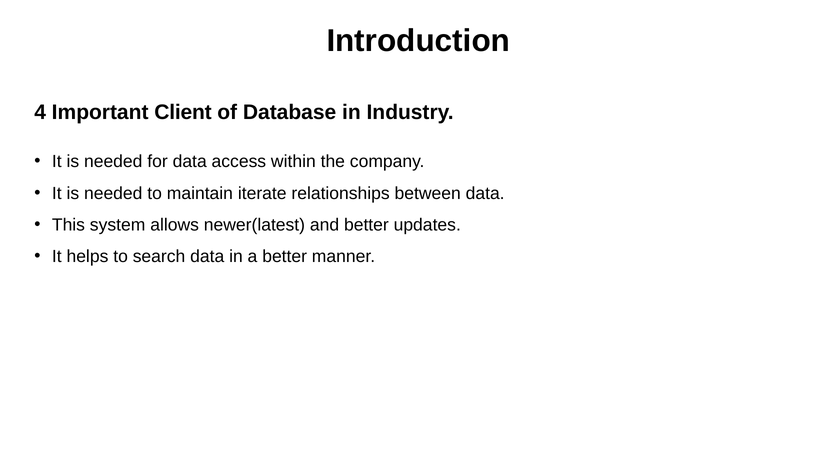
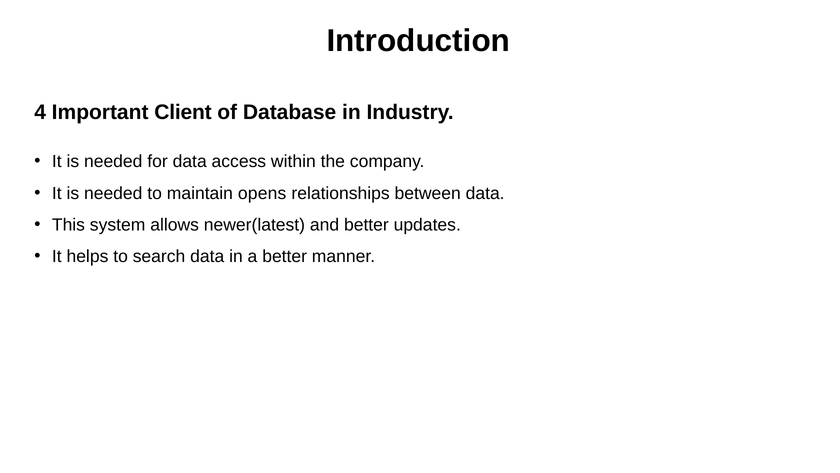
iterate: iterate -> opens
